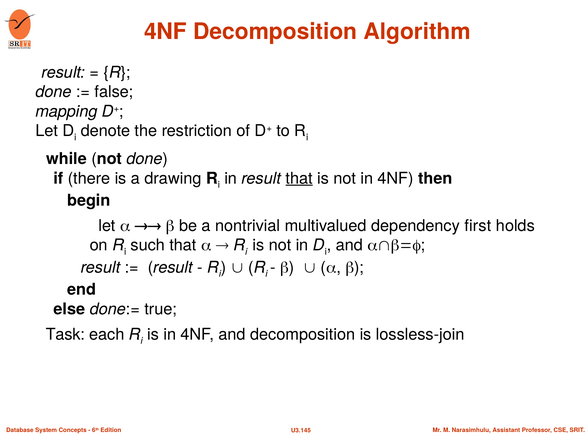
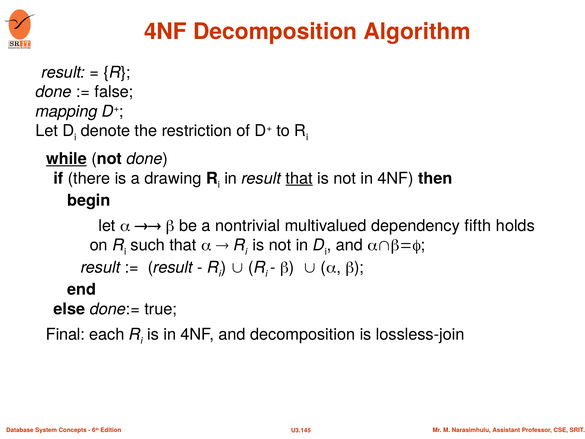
while underline: none -> present
first: first -> fifth
Task: Task -> Final
